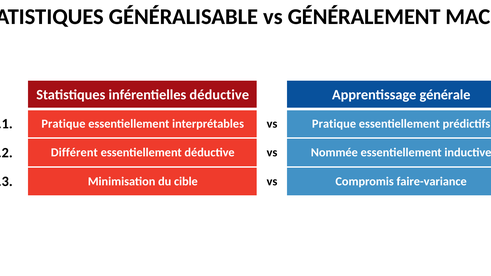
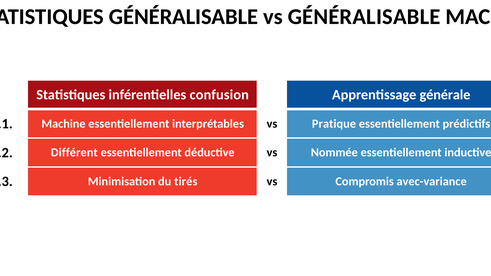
vs GÉNÉRALEMENT: GÉNÉRALEMENT -> GÉNÉRALISABLE
inférentielles déductive: déductive -> confusion
Pratique at (63, 124): Pratique -> Machine
cible: cible -> tirés
faire-variance: faire-variance -> avec-variance
